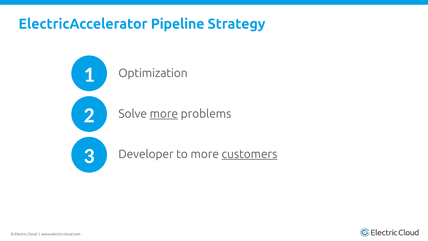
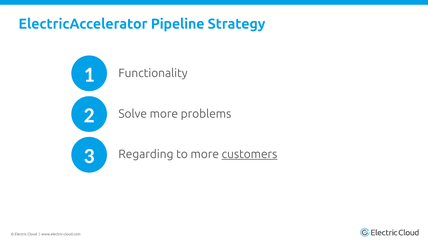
Optimization: Optimization -> Functionality
more at (164, 114) underline: present -> none
Developer: Developer -> Regarding
